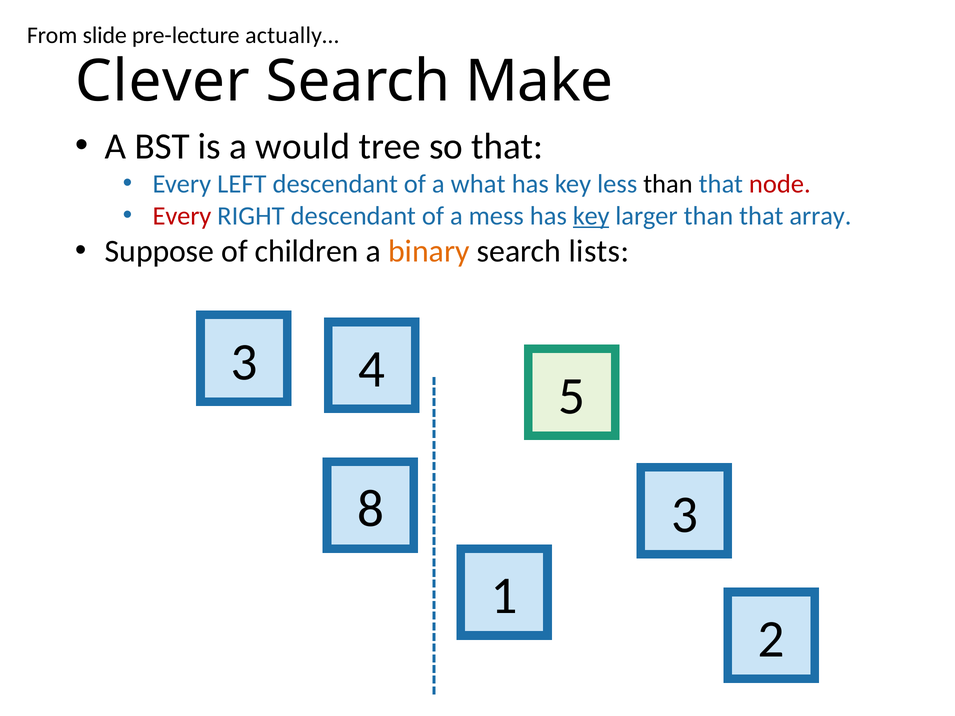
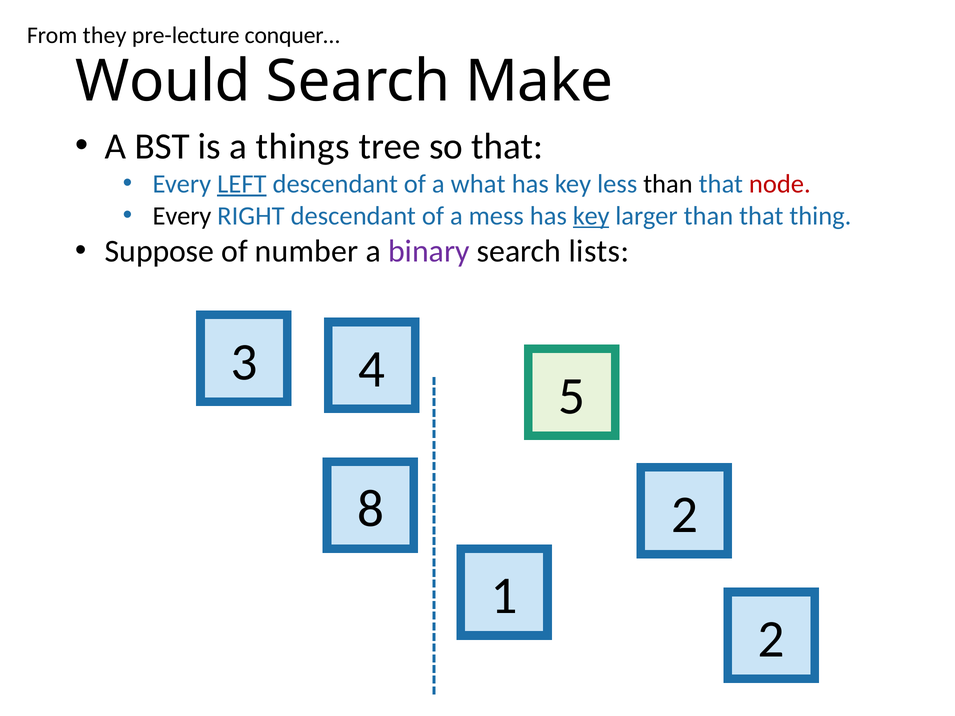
slide: slide -> they
actually…: actually… -> conquer…
Clever: Clever -> Would
would: would -> things
LEFT underline: none -> present
Every at (182, 216) colour: red -> black
array: array -> thing
children: children -> number
binary colour: orange -> purple
8 3: 3 -> 2
